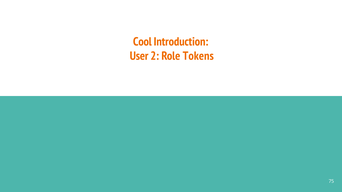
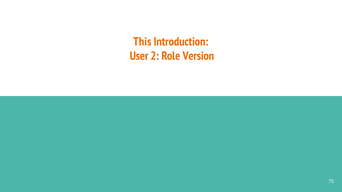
Cool: Cool -> This
Tokens: Tokens -> Version
